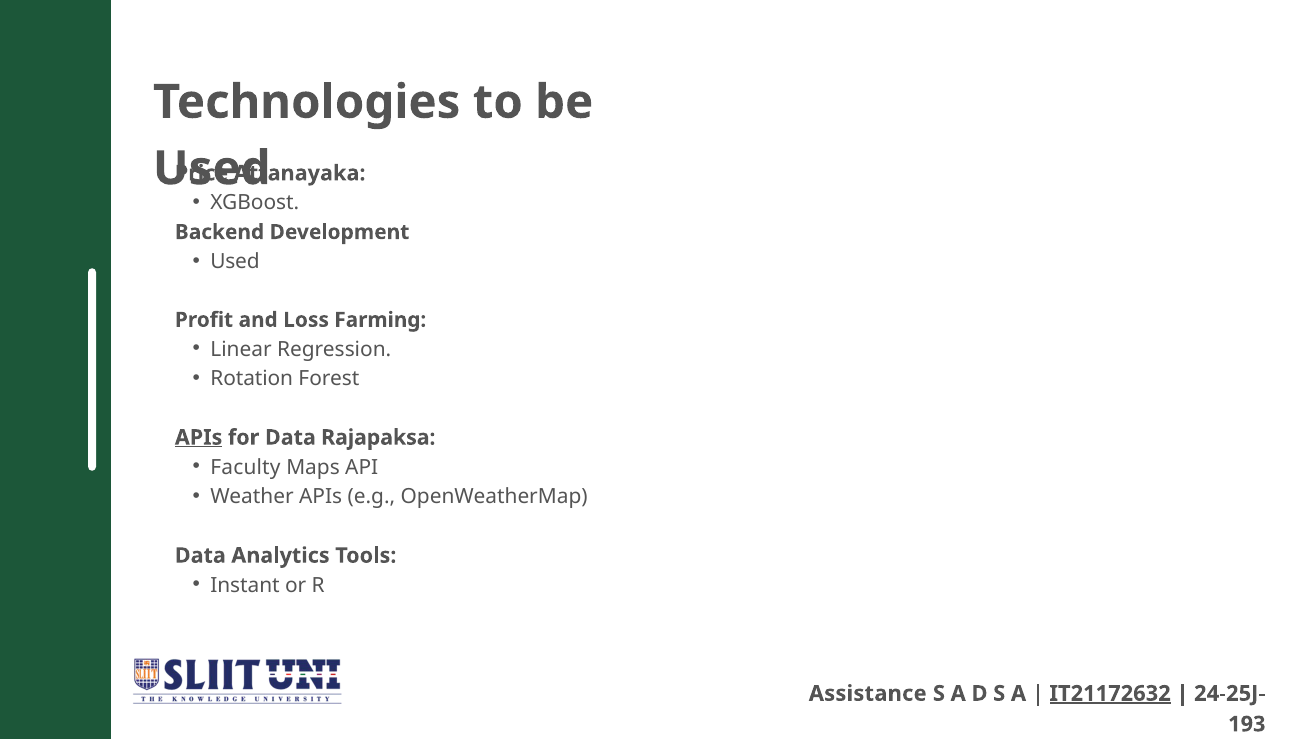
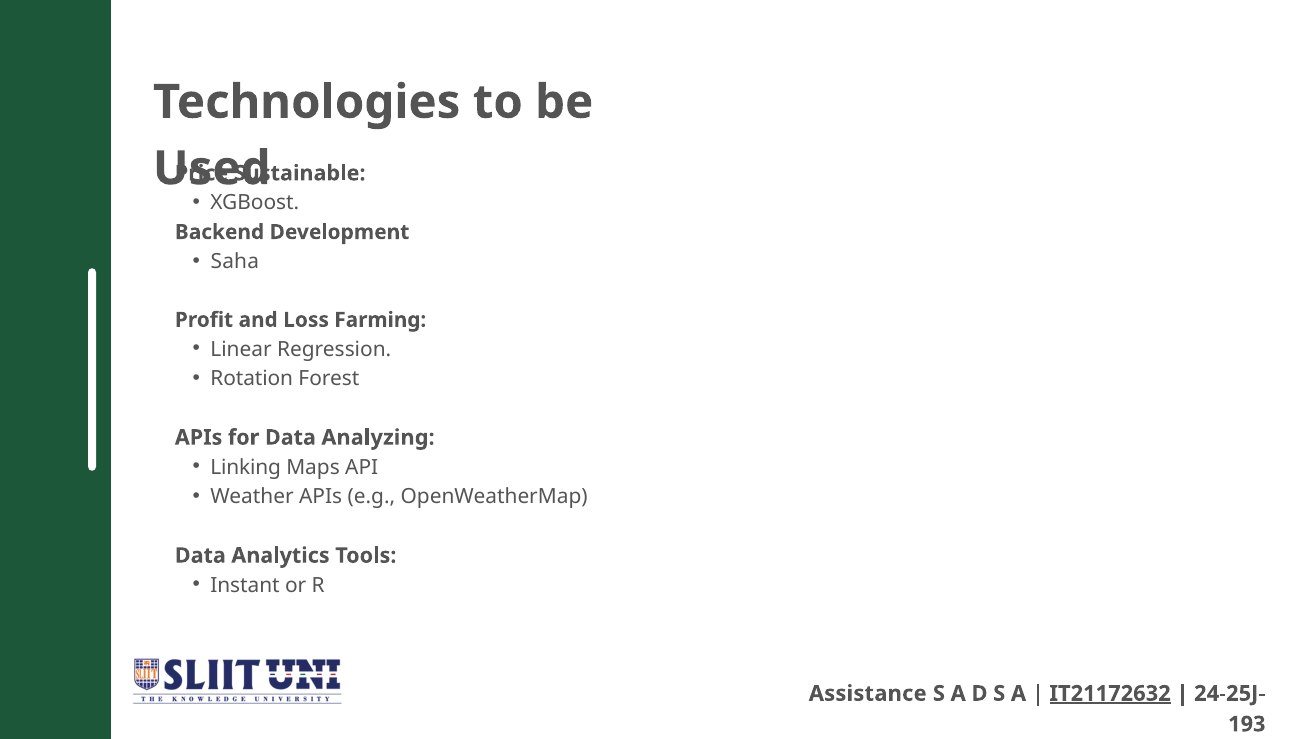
Attanayaka: Attanayaka -> Sustainable
Used at (235, 261): Used -> Saha
APIs at (199, 437) underline: present -> none
Rajapaksa: Rajapaksa -> Analyzing
Faculty: Faculty -> Linking
